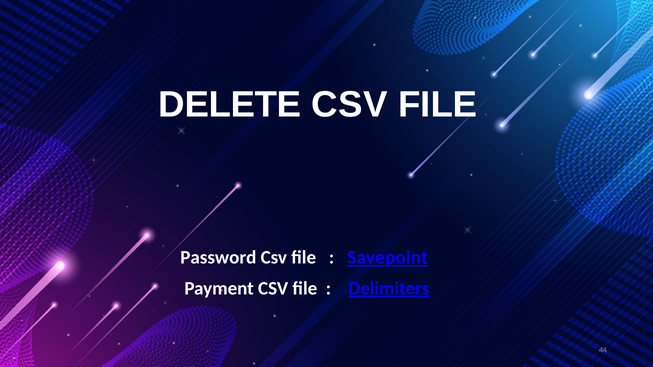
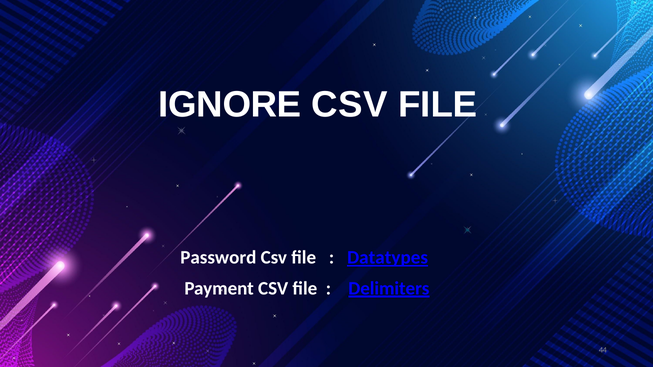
DELETE: DELETE -> IGNORE
Savepoint: Savepoint -> Datatypes
